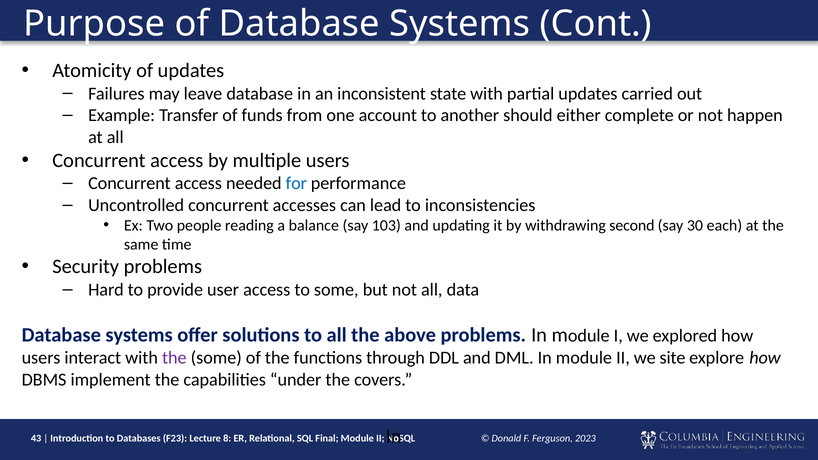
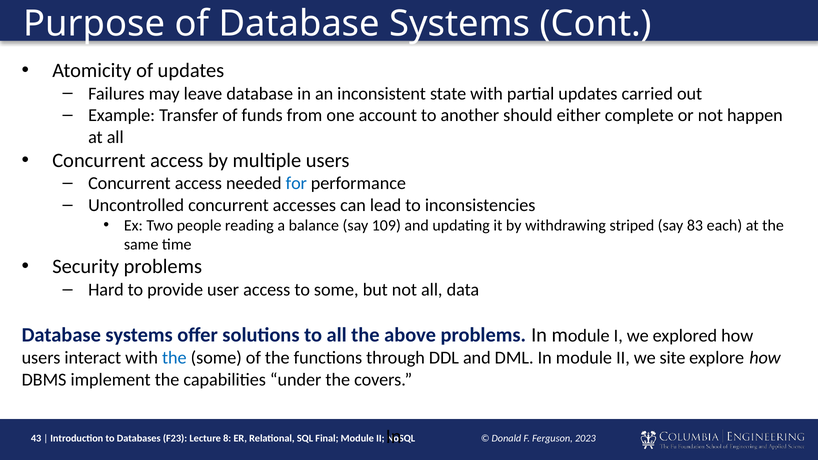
103: 103 -> 109
second: second -> striped
30: 30 -> 83
the at (174, 358) colour: purple -> blue
